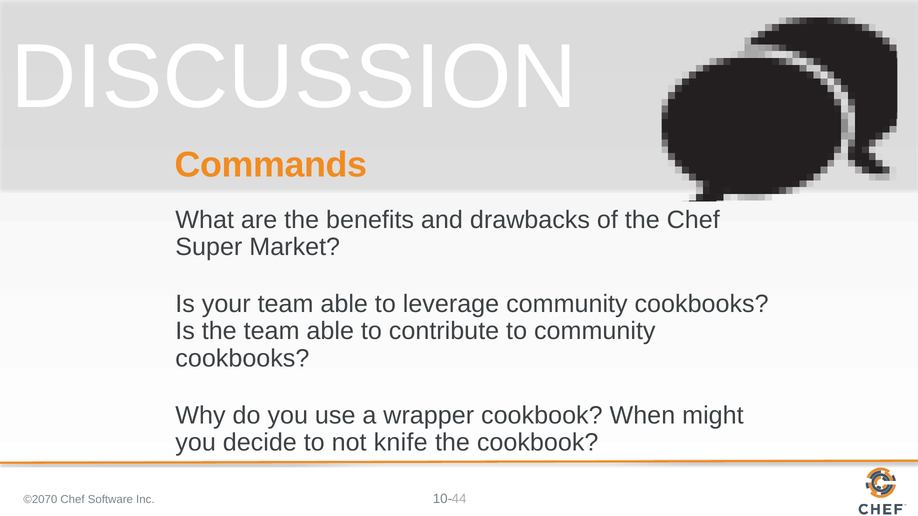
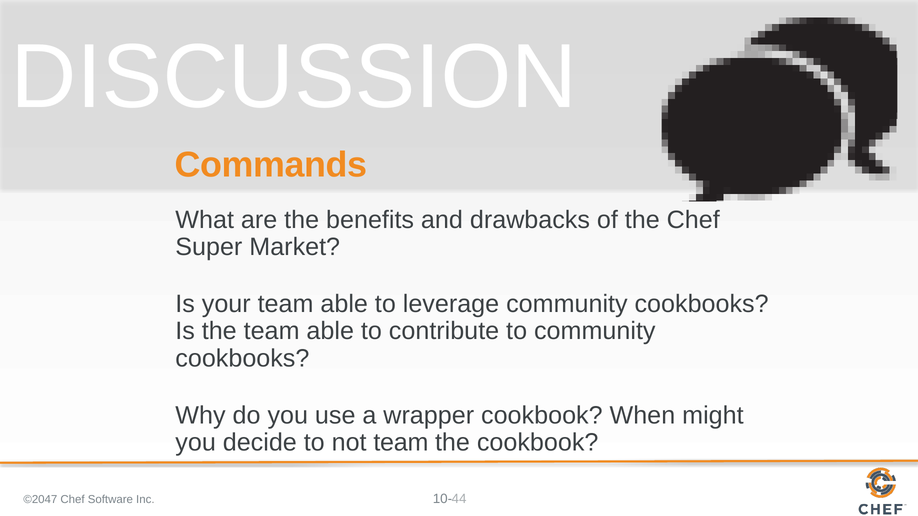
not knife: knife -> team
©2070: ©2070 -> ©2047
